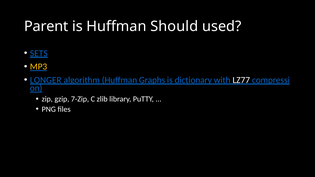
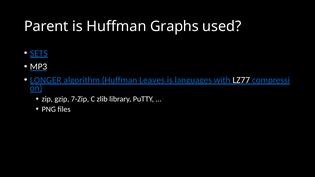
Should: Should -> Graphs
MP3 colour: yellow -> white
Graphs: Graphs -> Leaves
dictionary: dictionary -> languages
